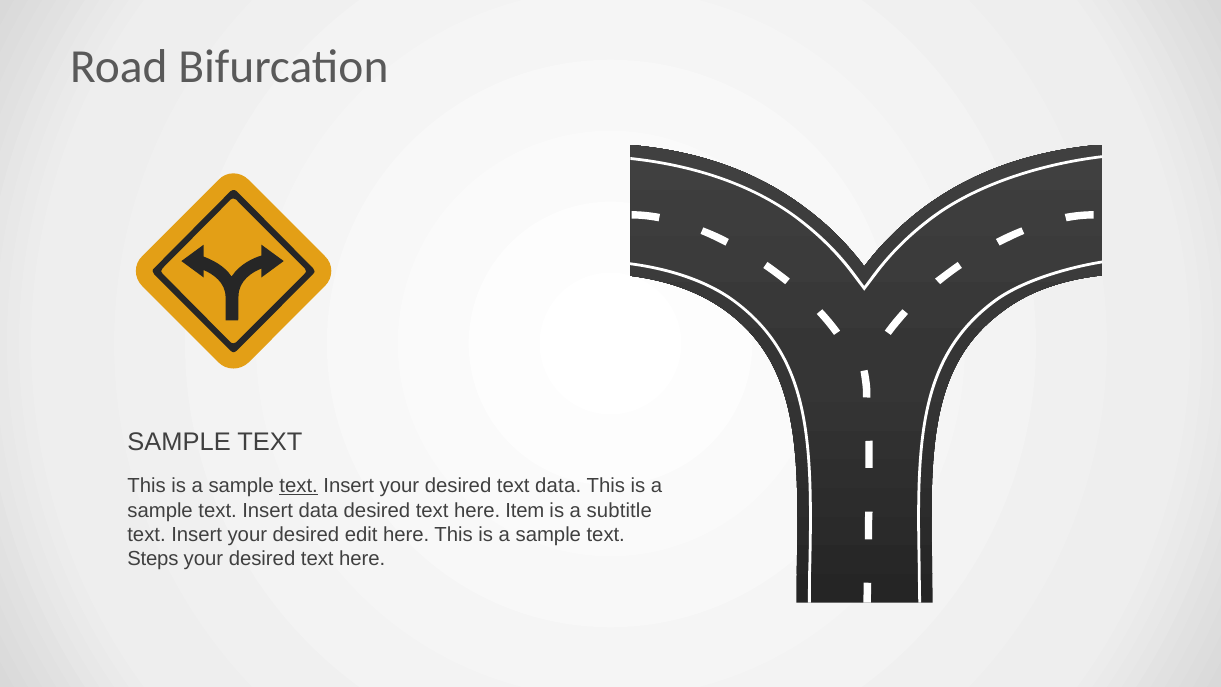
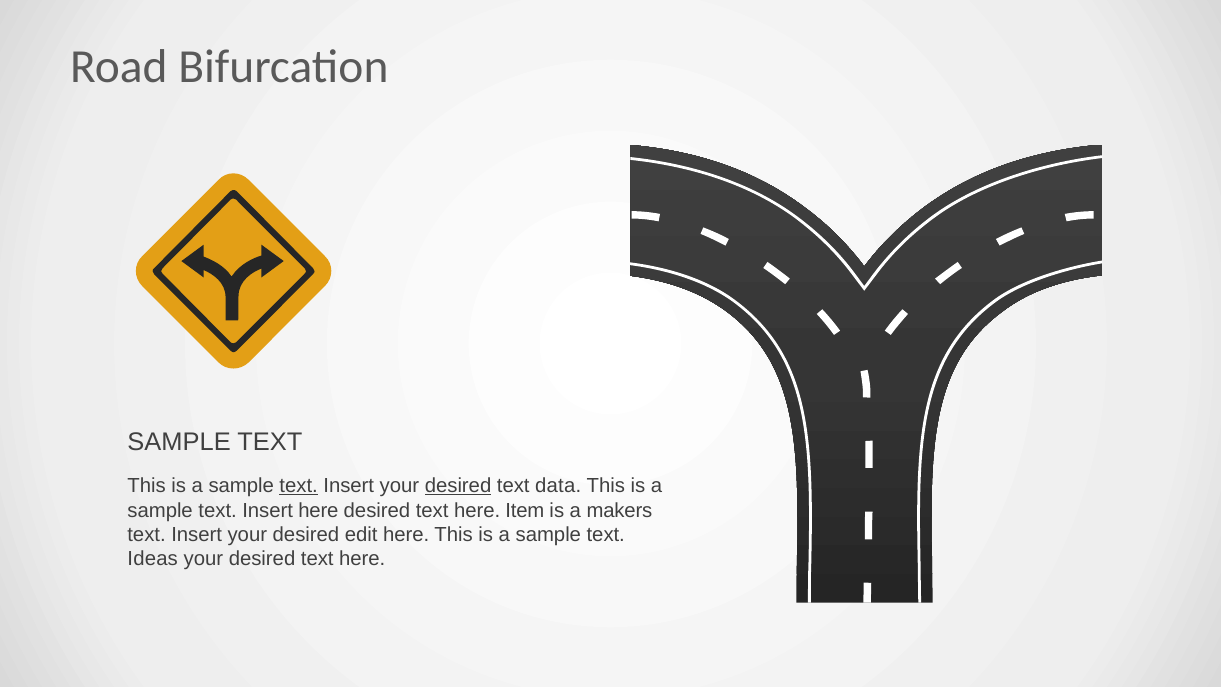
desired at (458, 486) underline: none -> present
Insert data: data -> here
subtitle: subtitle -> makers
Steps: Steps -> Ideas
